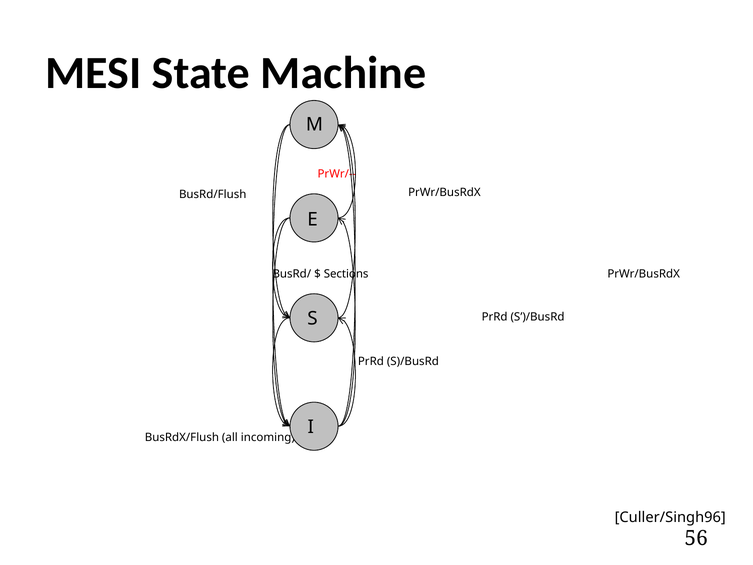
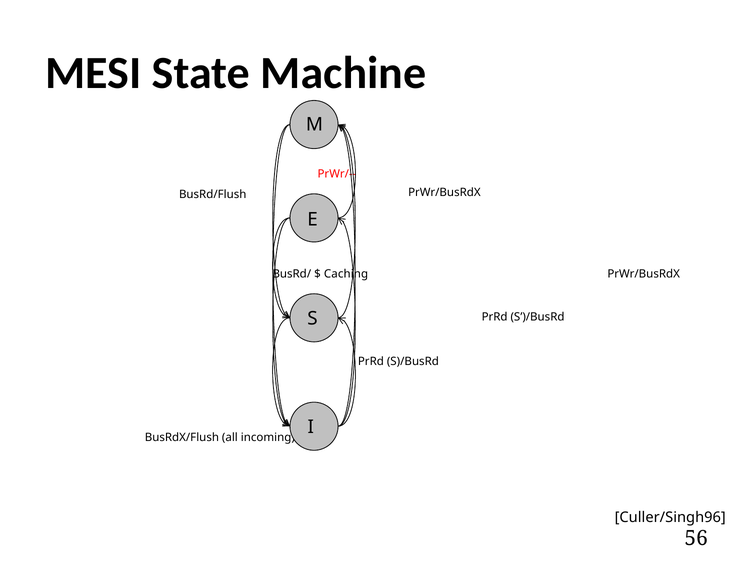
Sections: Sections -> Caching
